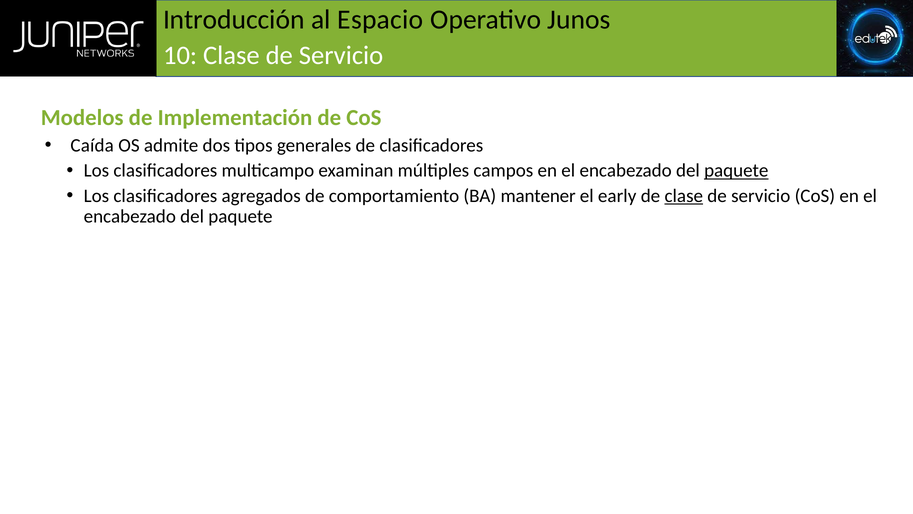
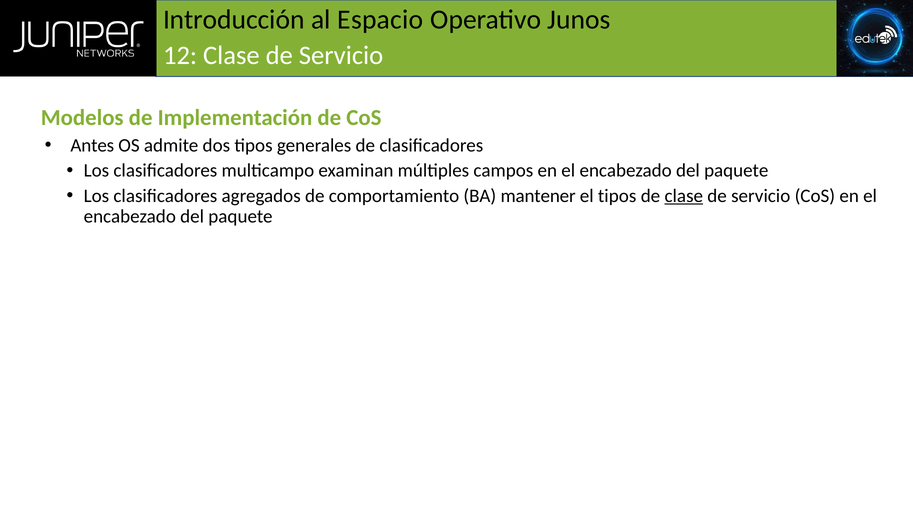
10: 10 -> 12
Caída: Caída -> Antes
paquete at (736, 170) underline: present -> none
el early: early -> tipos
